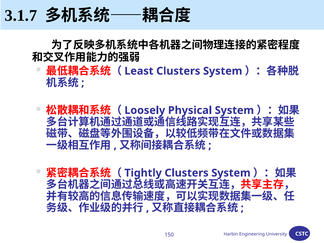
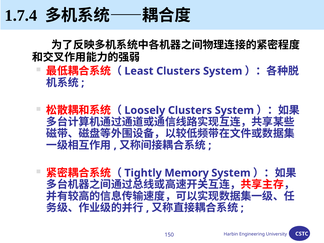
3.1.7: 3.1.7 -> 1.7.4
Physical at (190, 110): Physical -> Clusters
Clusters at (187, 173): Clusters -> Memory
